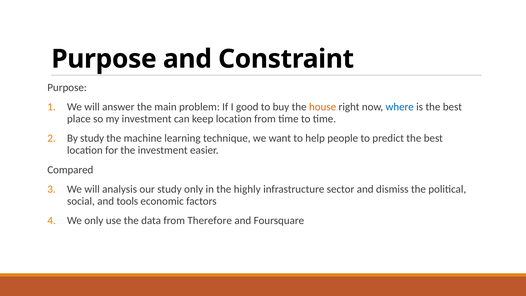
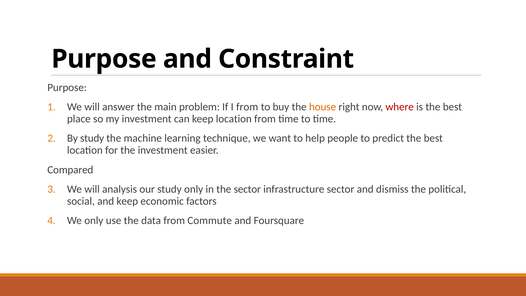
I good: good -> from
where colour: blue -> red
the highly: highly -> sector
and tools: tools -> keep
Therefore: Therefore -> Commute
